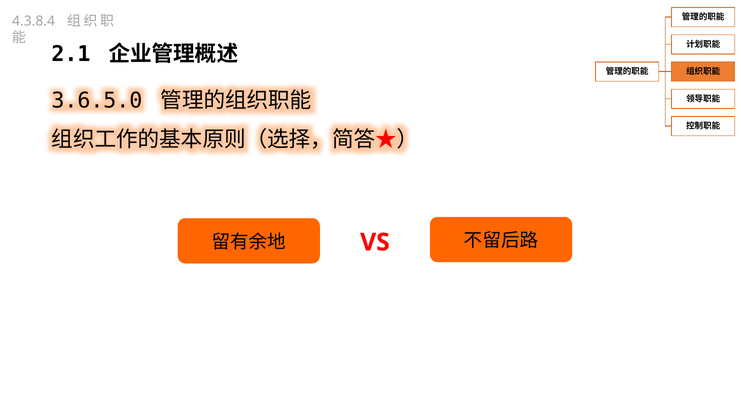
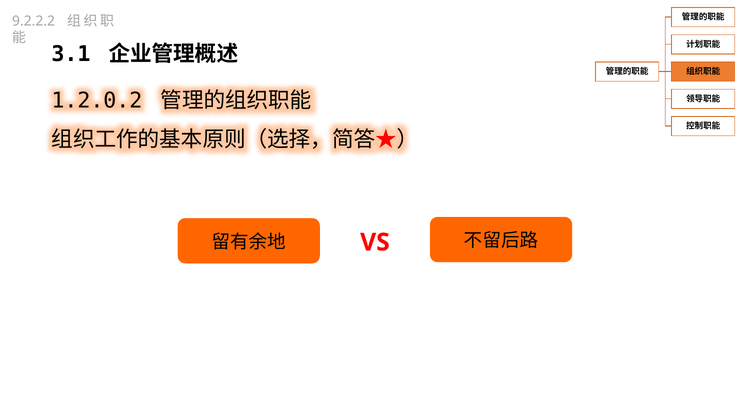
4.3.8.4: 4.3.8.4 -> 9.2.2.2
2.1: 2.1 -> 3.1
3.6.5.0: 3.6.5.0 -> 1.2.0.2
